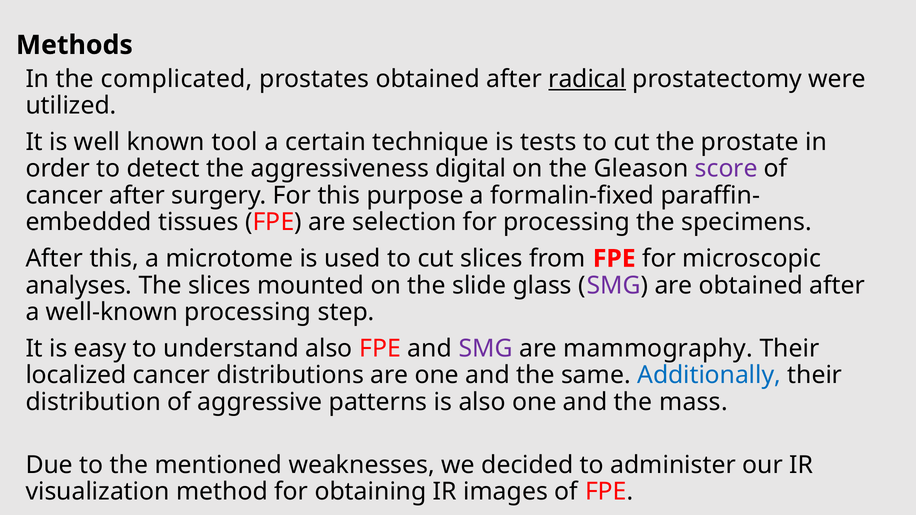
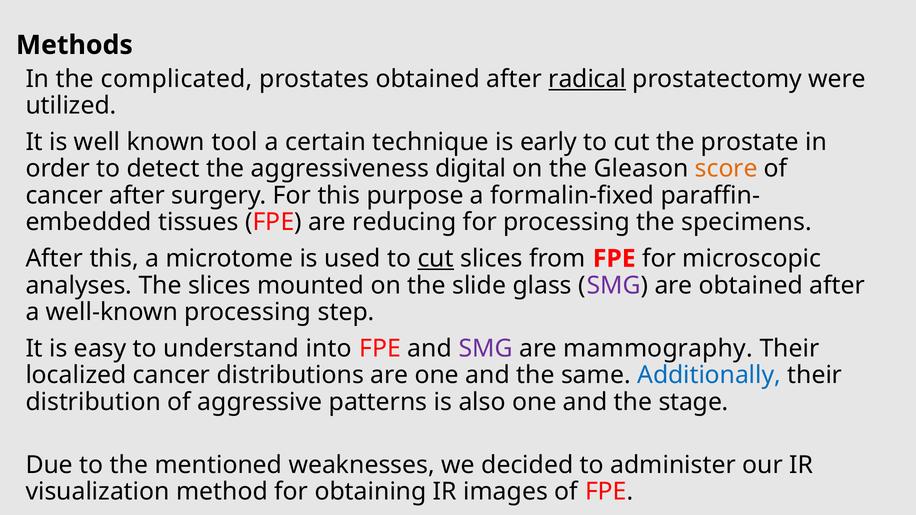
tests: tests -> early
score colour: purple -> orange
selection: selection -> reducing
cut at (436, 259) underline: none -> present
understand also: also -> into
mass: mass -> stage
